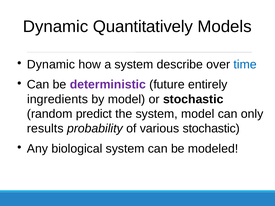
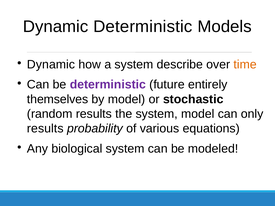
Dynamic Quantitatively: Quantitatively -> Deterministic
time colour: blue -> orange
ingredients: ingredients -> themselves
random predict: predict -> results
various stochastic: stochastic -> equations
